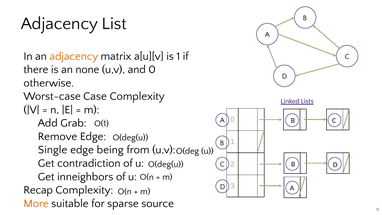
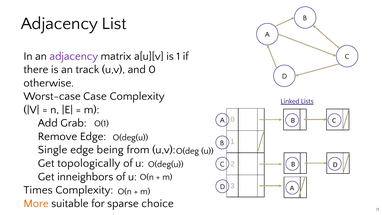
adjacency at (74, 56) colour: orange -> purple
none: none -> track
contradiction: contradiction -> topologically
Recap: Recap -> Times
source: source -> choice
